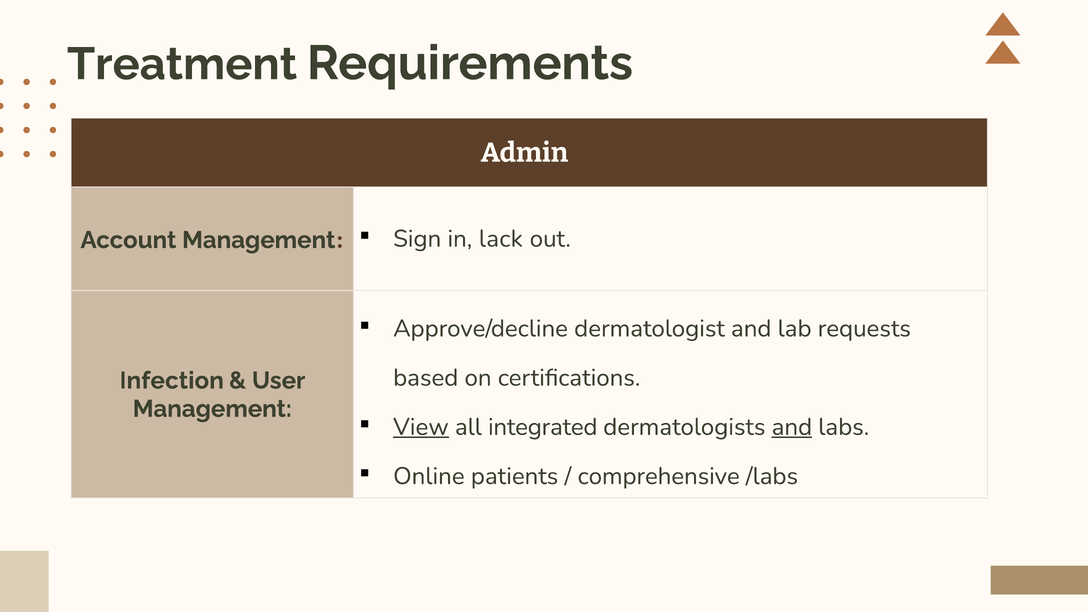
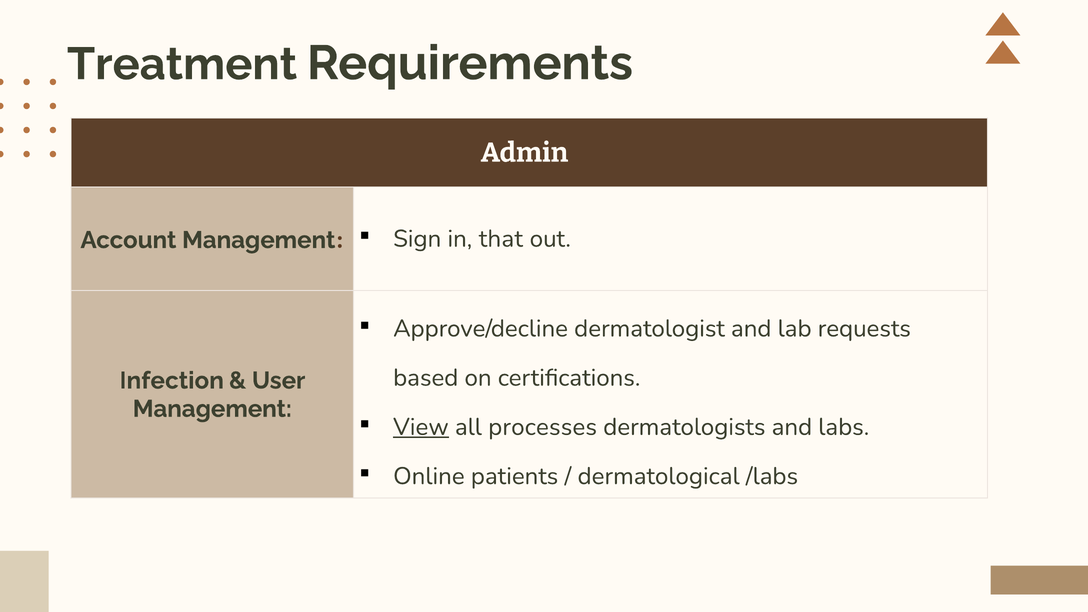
lack: lack -> that
integrated: integrated -> processes
and at (792, 427) underline: present -> none
comprehensive: comprehensive -> dermatological
